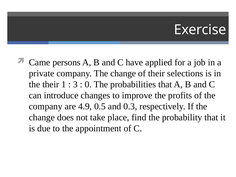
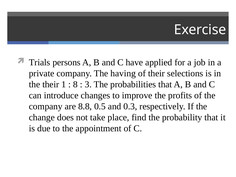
Came: Came -> Trials
company The change: change -> having
3: 3 -> 8
0: 0 -> 3
4.9: 4.9 -> 8.8
